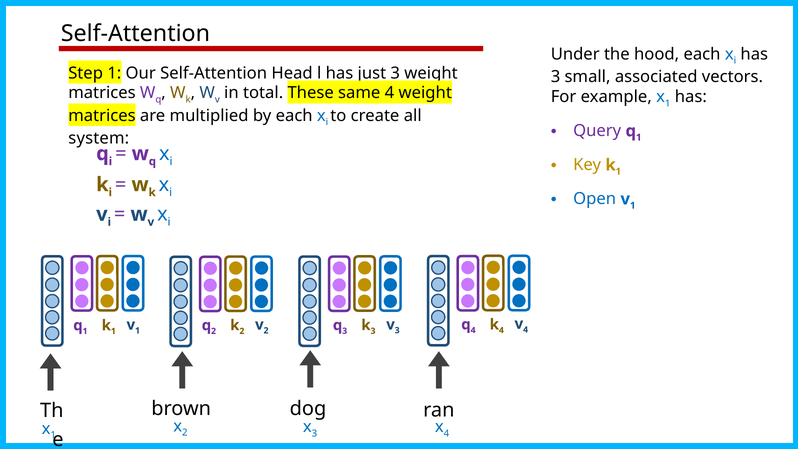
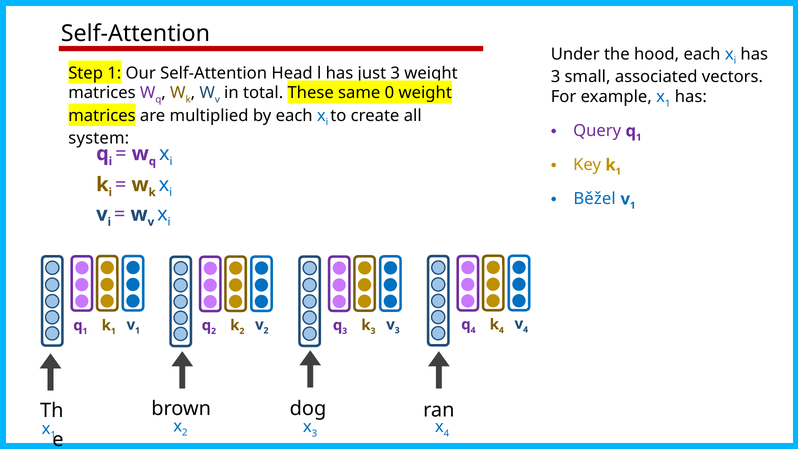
same 4: 4 -> 0
Open: Open -> Běžel
